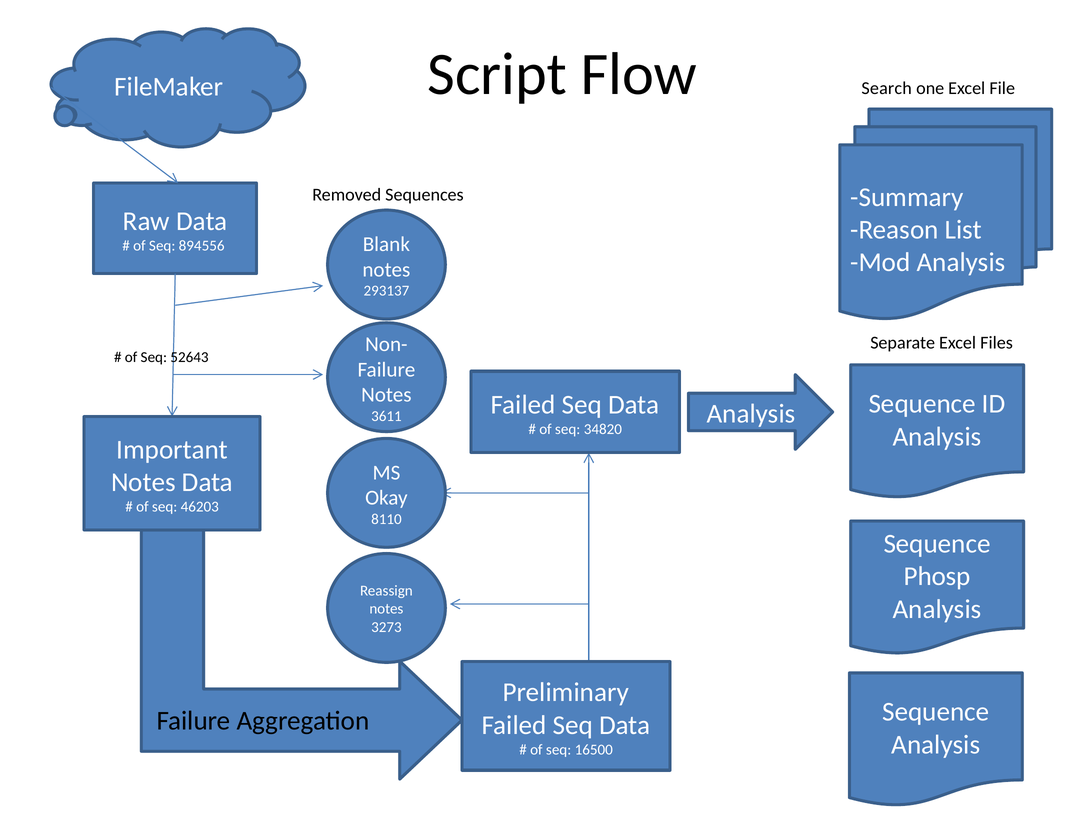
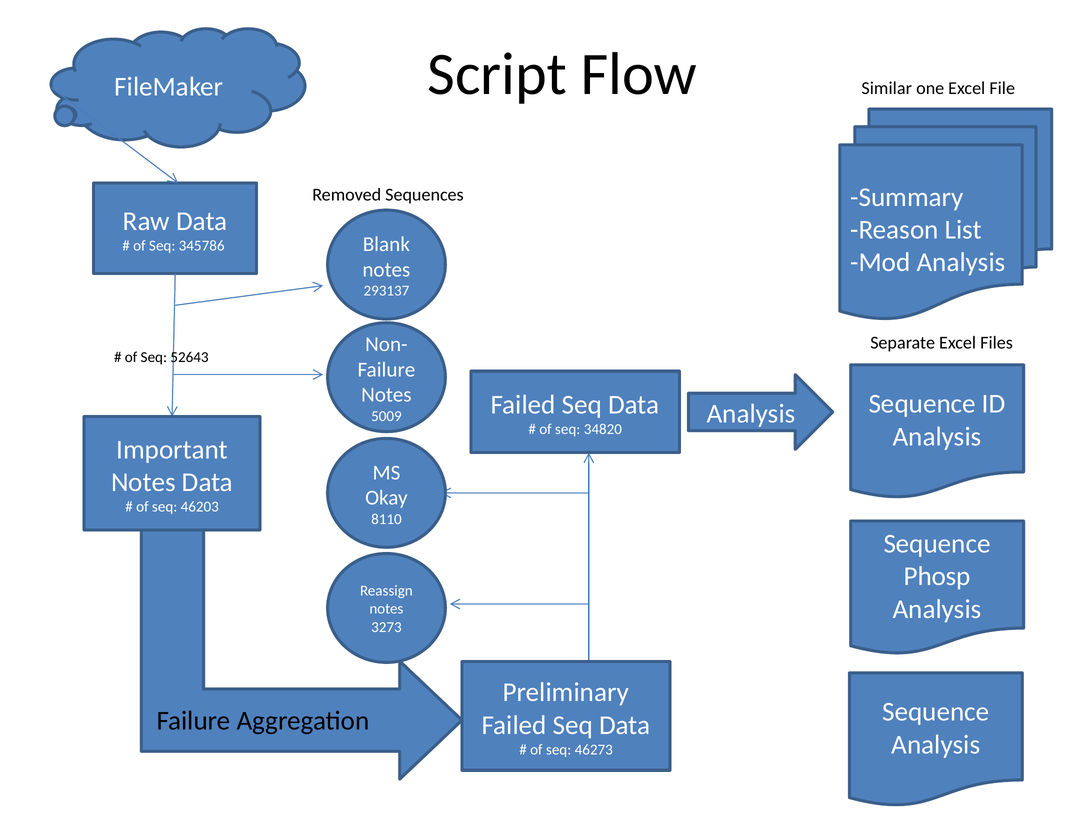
Search: Search -> Similar
894556: 894556 -> 345786
3611: 3611 -> 5009
16500: 16500 -> 46273
